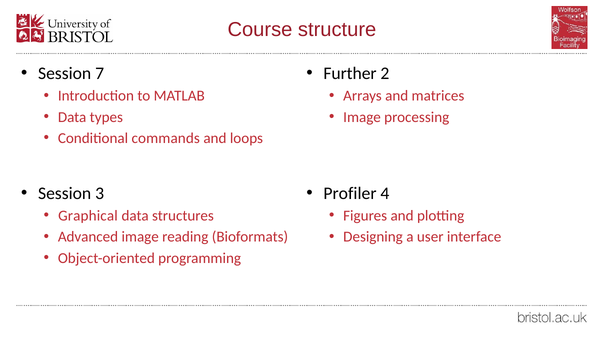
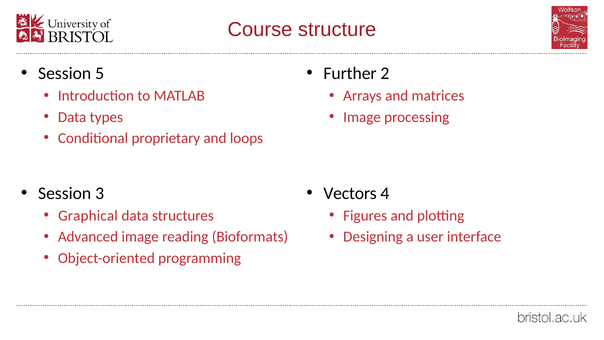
7: 7 -> 5
commands: commands -> proprietary
Profiler: Profiler -> Vectors
